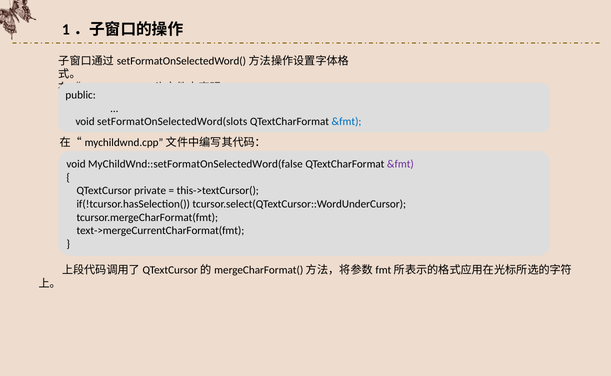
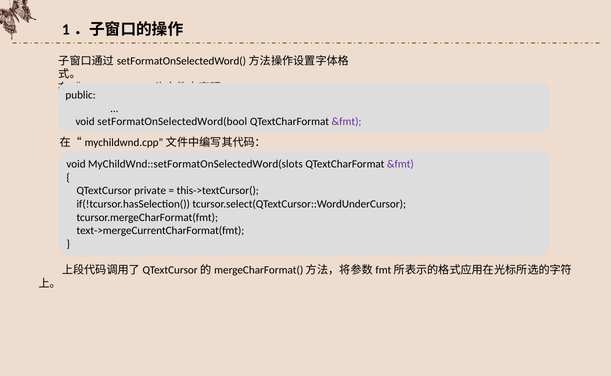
setFormatOnSelectedWord(slots: setFormatOnSelectedWord(slots -> setFormatOnSelectedWord(bool
&fmt at (347, 122) colour: blue -> purple
MyChildWnd::setFormatOnSelectedWord(false: MyChildWnd::setFormatOnSelectedWord(false -> MyChildWnd::setFormatOnSelectedWord(slots
